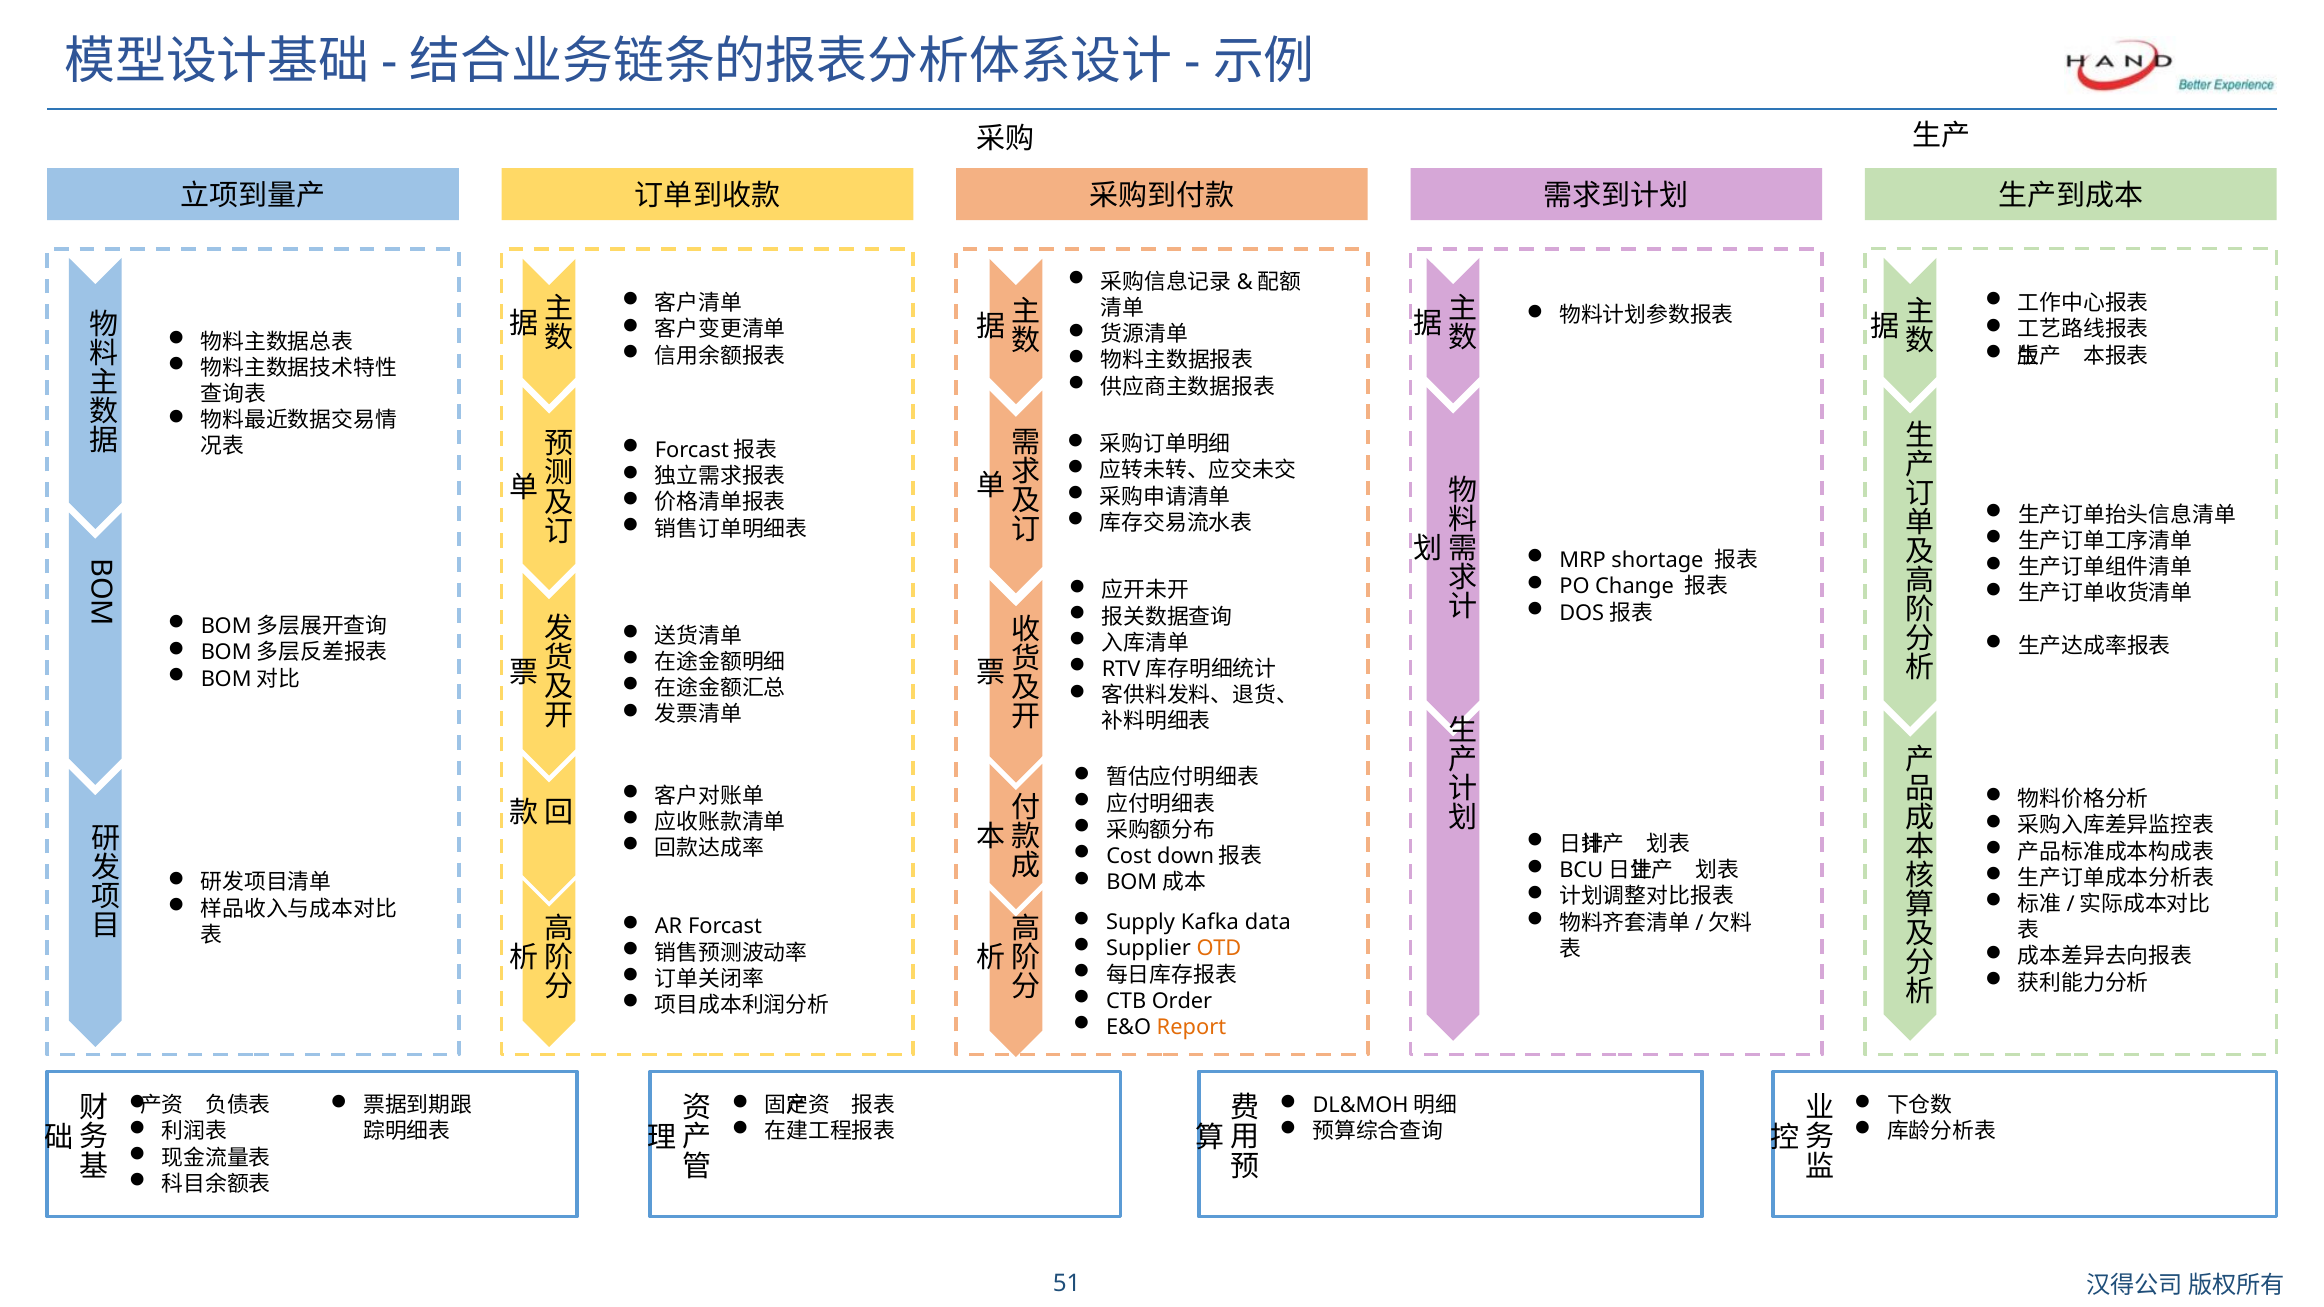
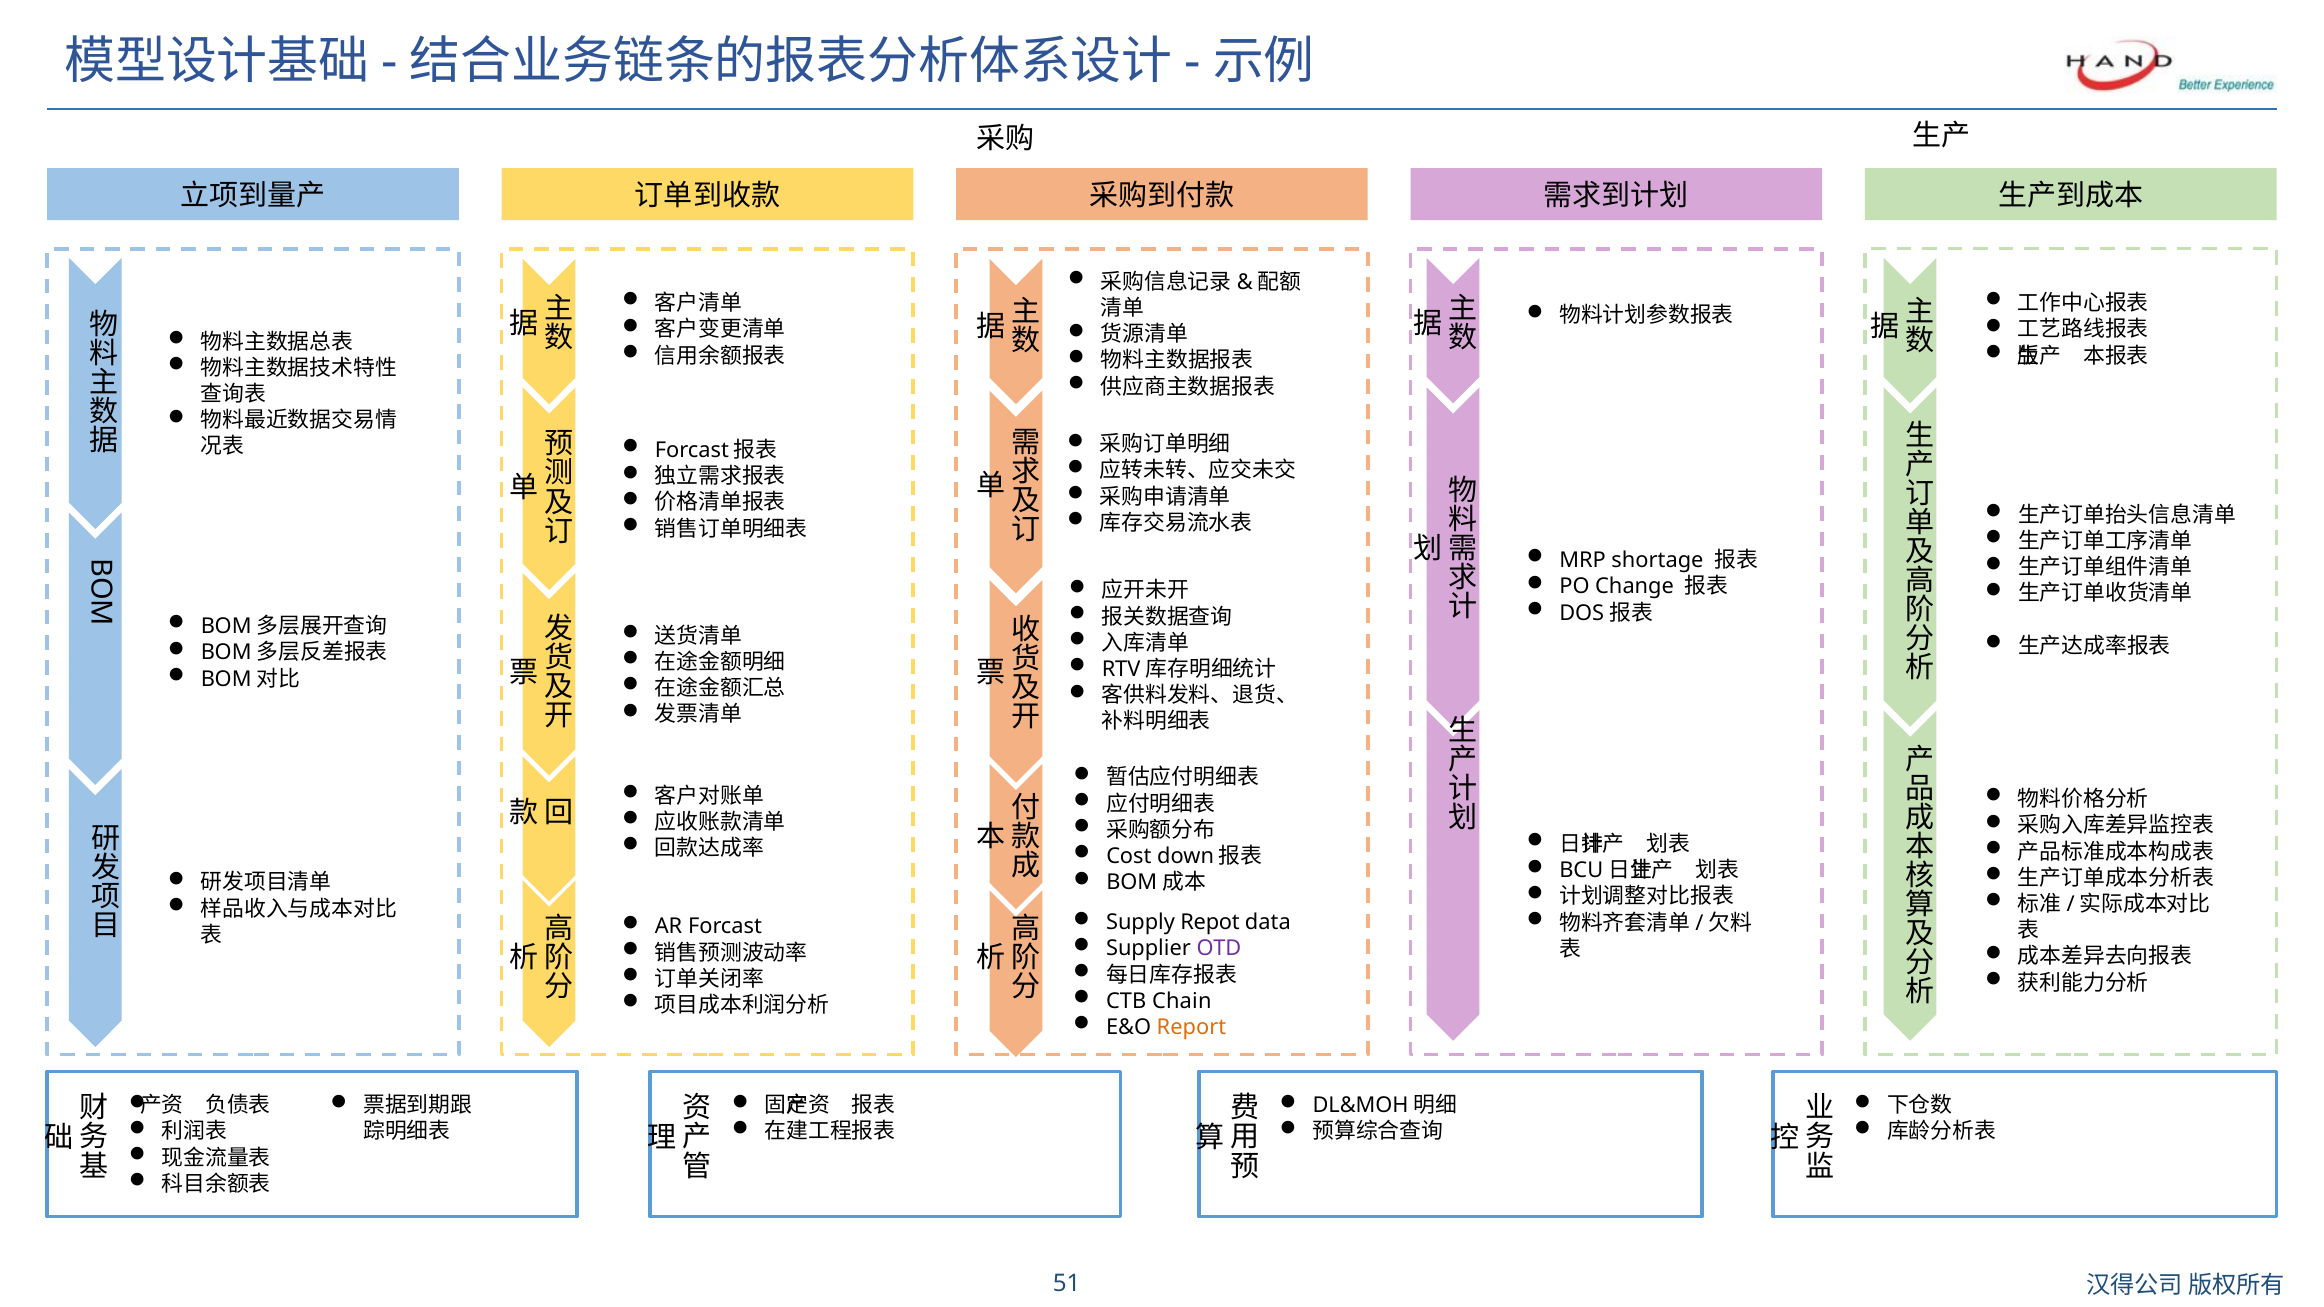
Kafka: Kafka -> Repot
OTD colour: orange -> purple
Order: Order -> Chain
